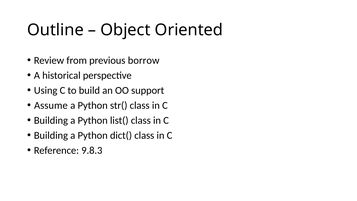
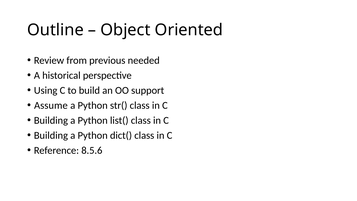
borrow: borrow -> needed
9.8.3: 9.8.3 -> 8.5.6
